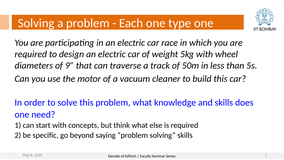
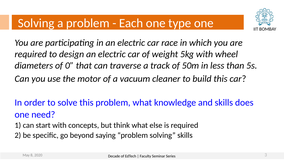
9: 9 -> 0
